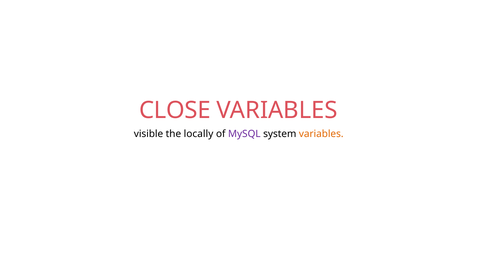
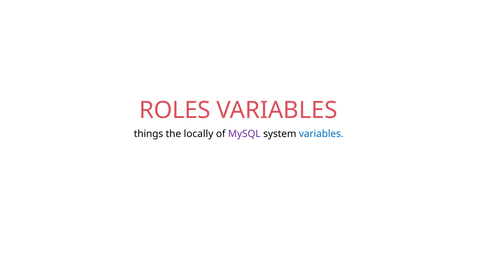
CLOSE: CLOSE -> ROLES
visible: visible -> things
variables at (321, 134) colour: orange -> blue
